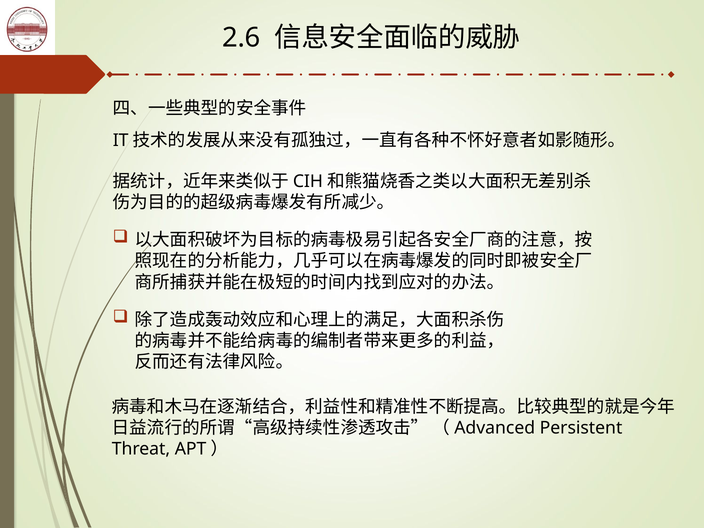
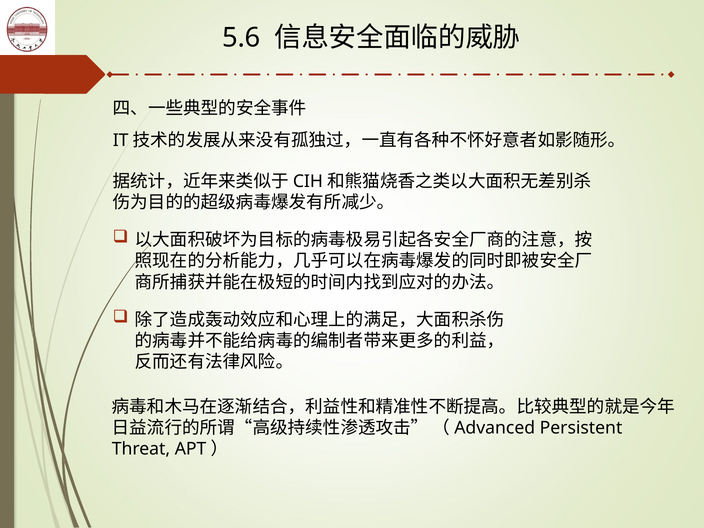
2.6: 2.6 -> 5.6
